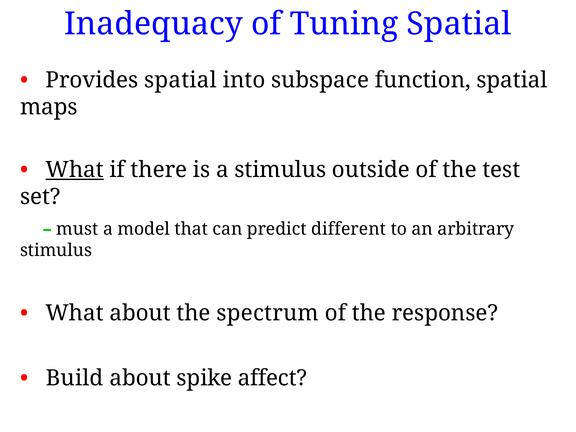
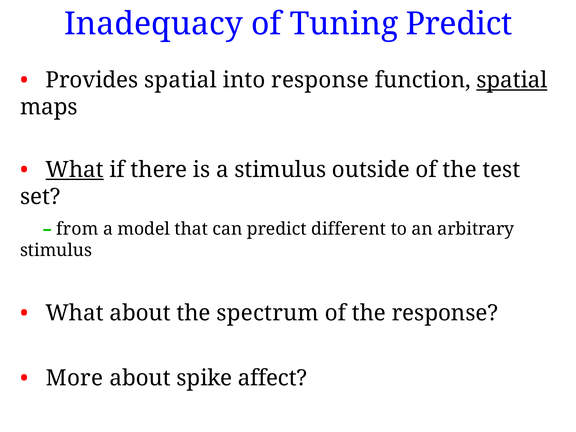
Tuning Spatial: Spatial -> Predict
into subspace: subspace -> response
spatial at (512, 80) underline: none -> present
must: must -> from
Build: Build -> More
